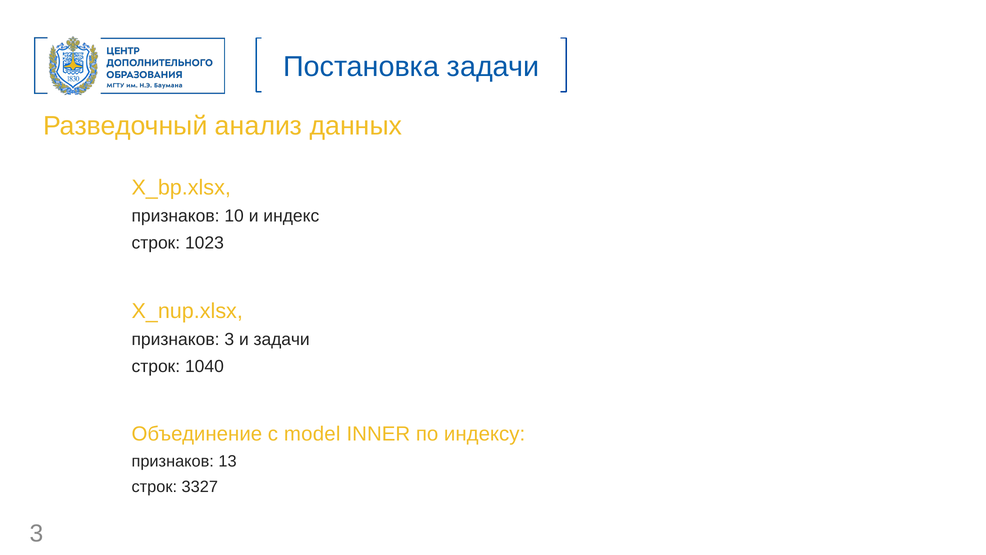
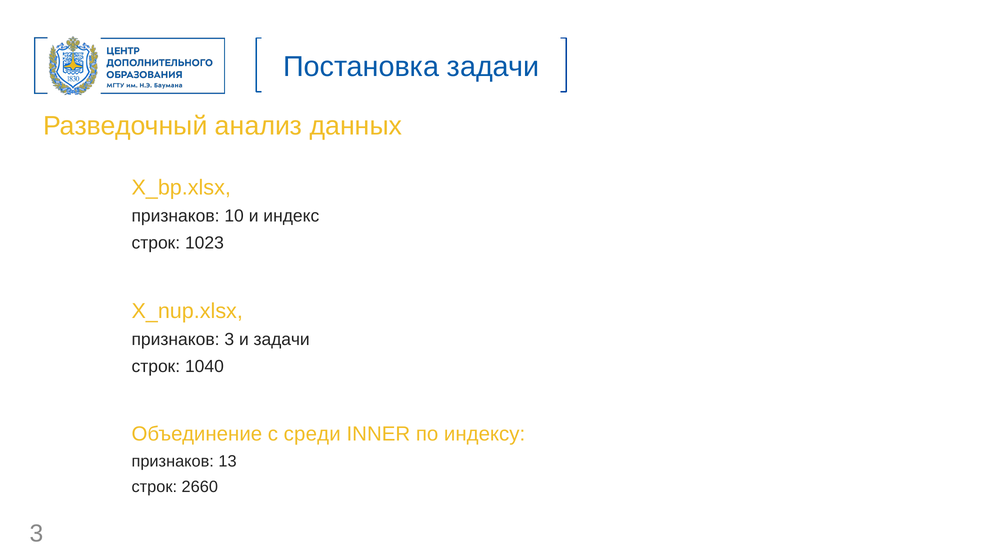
model: model -> среди
3327: 3327 -> 2660
